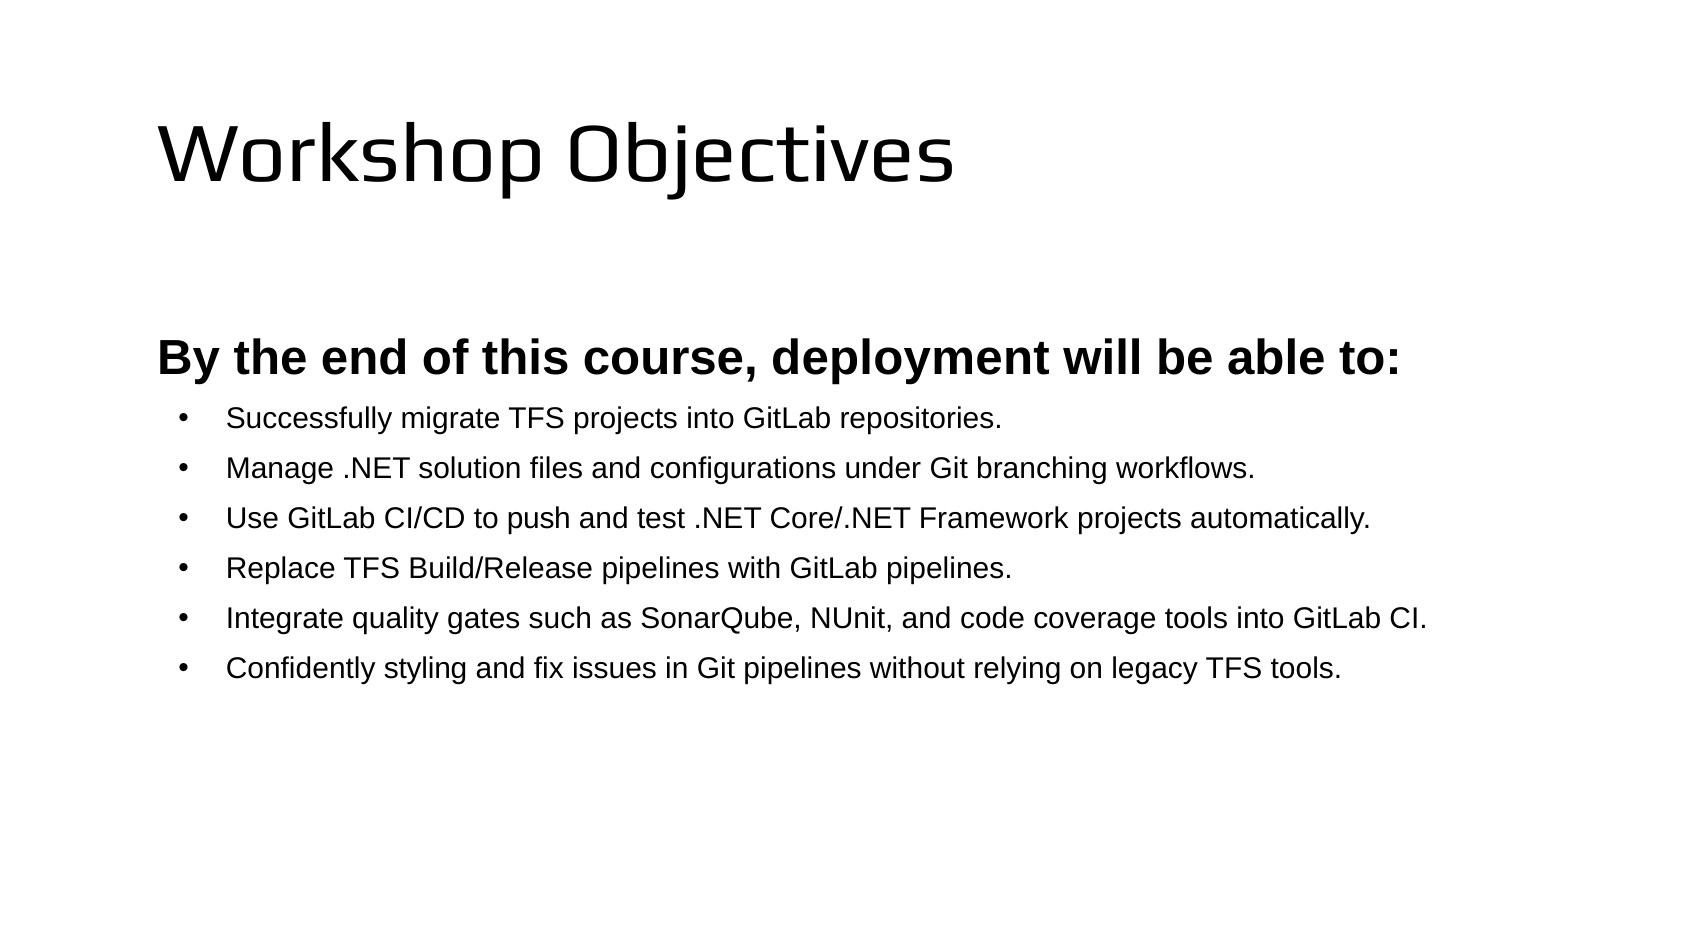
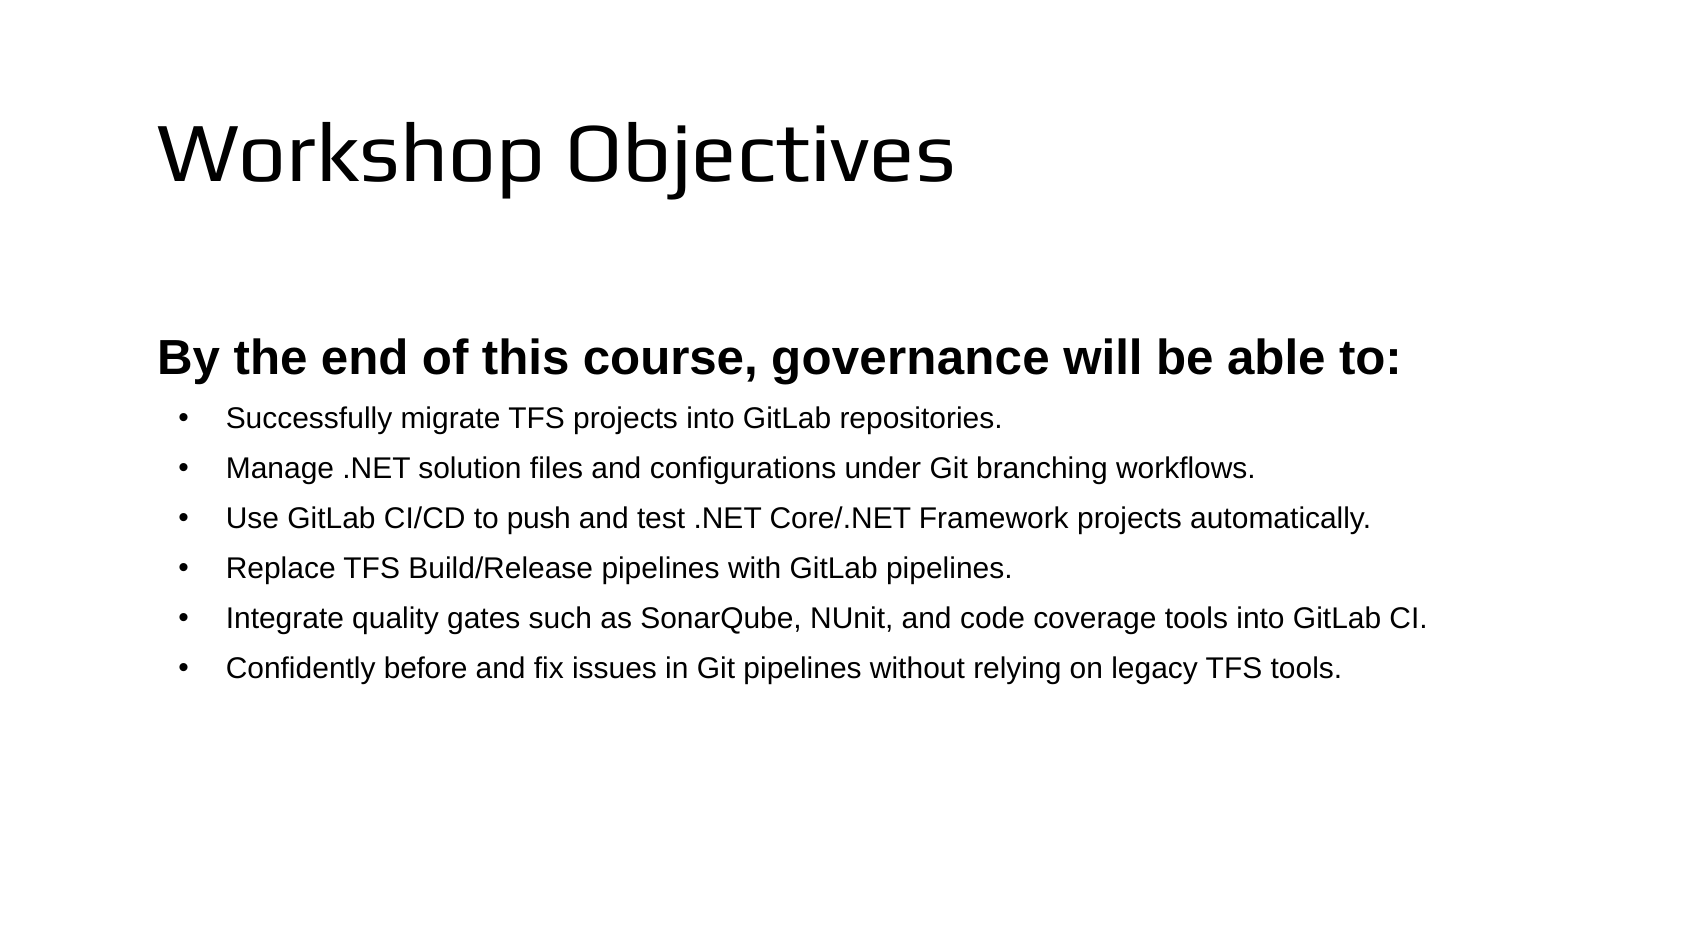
deployment: deployment -> governance
styling: styling -> before
